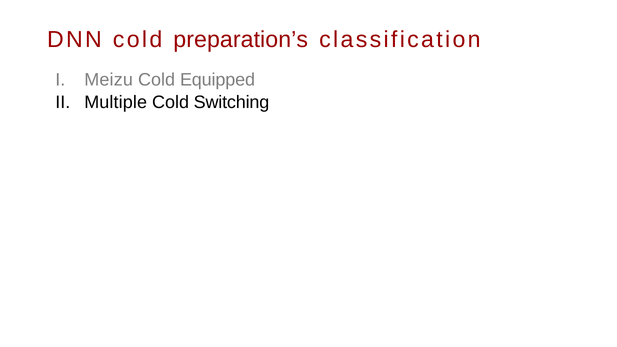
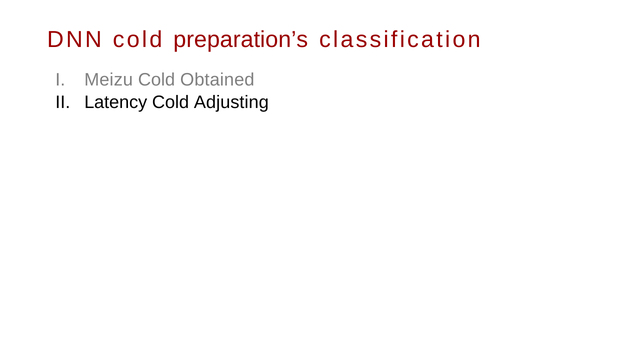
Equipped: Equipped -> Obtained
Multiple: Multiple -> Latency
Switching: Switching -> Adjusting
